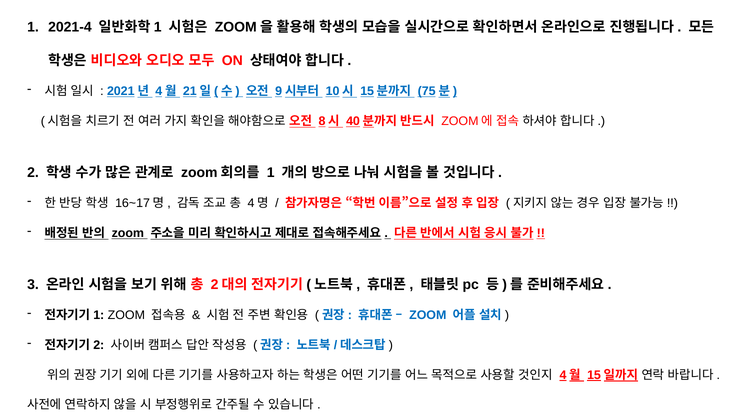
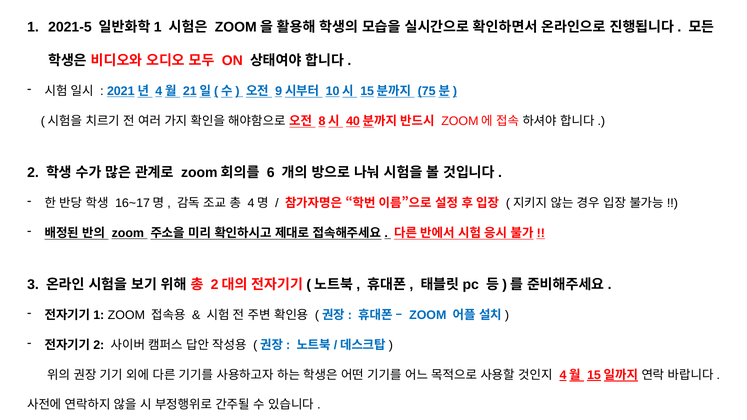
2021-4: 2021-4 -> 2021-5
1 at (271, 173): 1 -> 6
